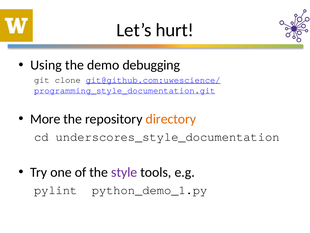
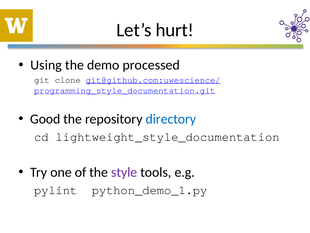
debugging: debugging -> processed
More: More -> Good
directory colour: orange -> blue
underscores_style_documentation: underscores_style_documentation -> lightweight_style_documentation
